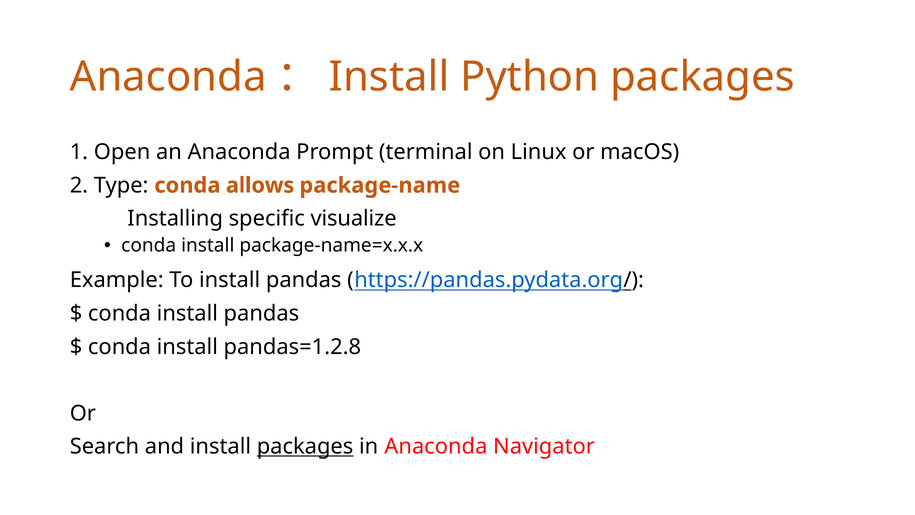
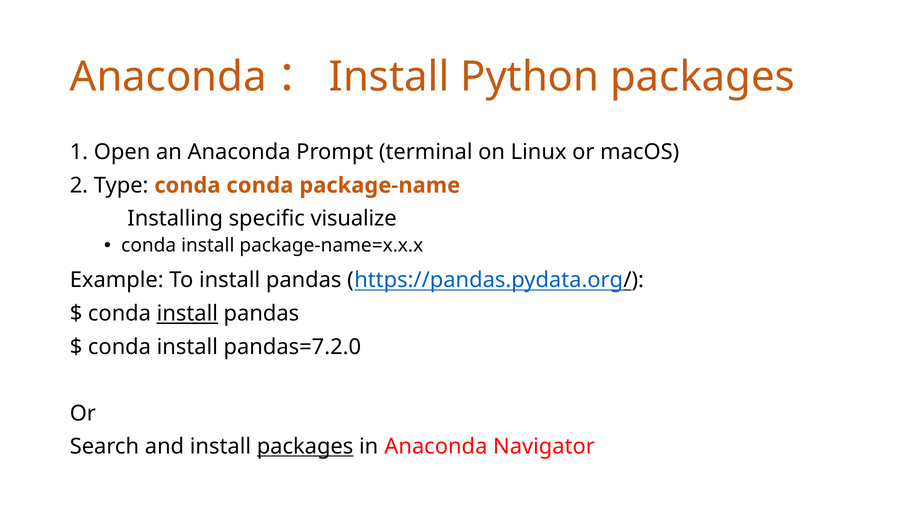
conda allows: allows -> conda
install at (187, 314) underline: none -> present
pandas=1.2.8: pandas=1.2.8 -> pandas=7.2.0
